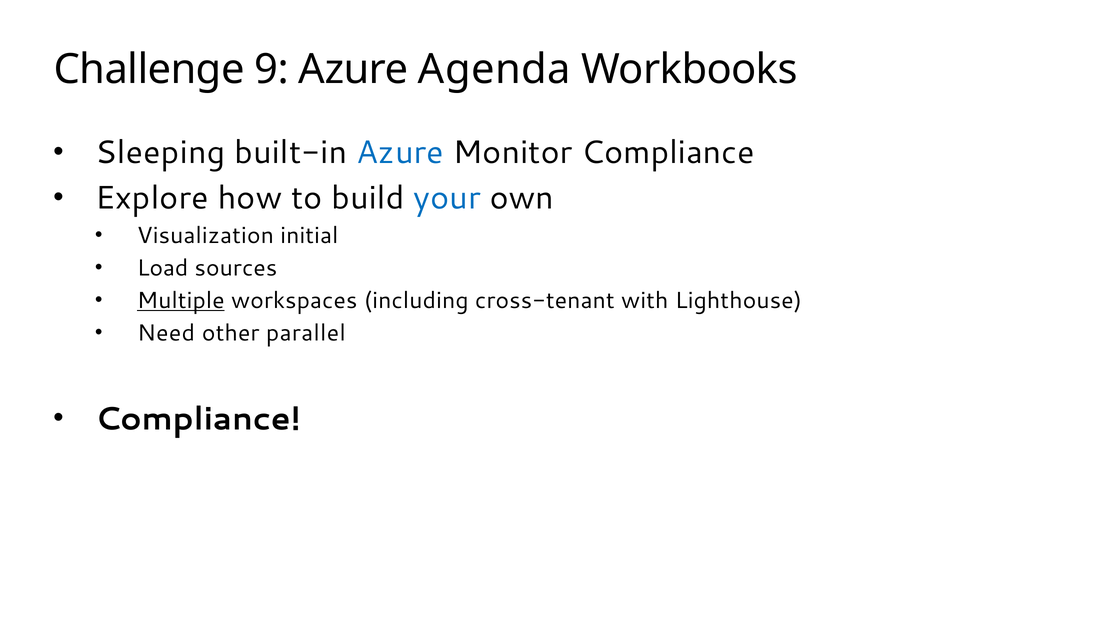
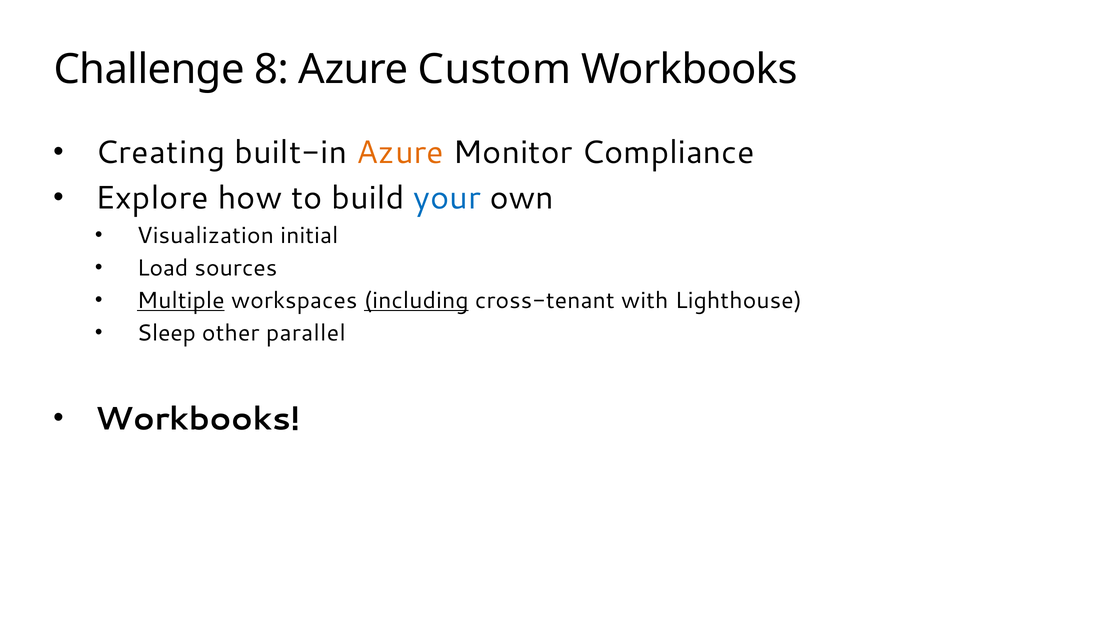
9: 9 -> 8
Agenda: Agenda -> Custom
Sleeping: Sleeping -> Creating
Azure at (400, 153) colour: blue -> orange
including underline: none -> present
Need: Need -> Sleep
Compliance at (198, 419): Compliance -> Workbooks
